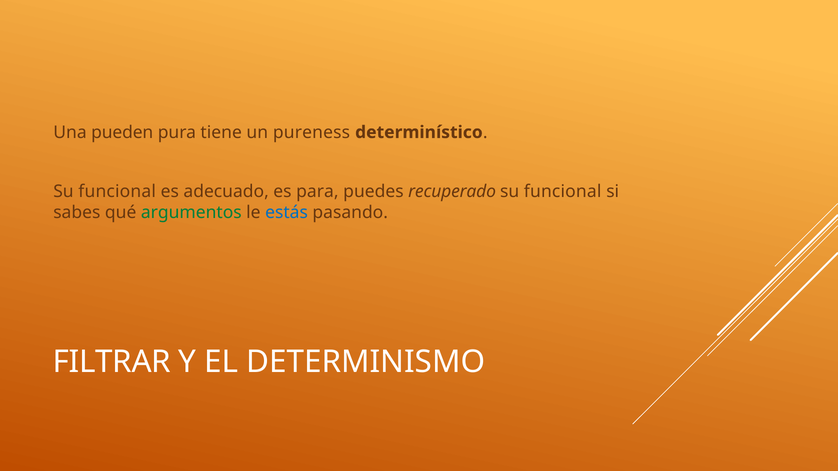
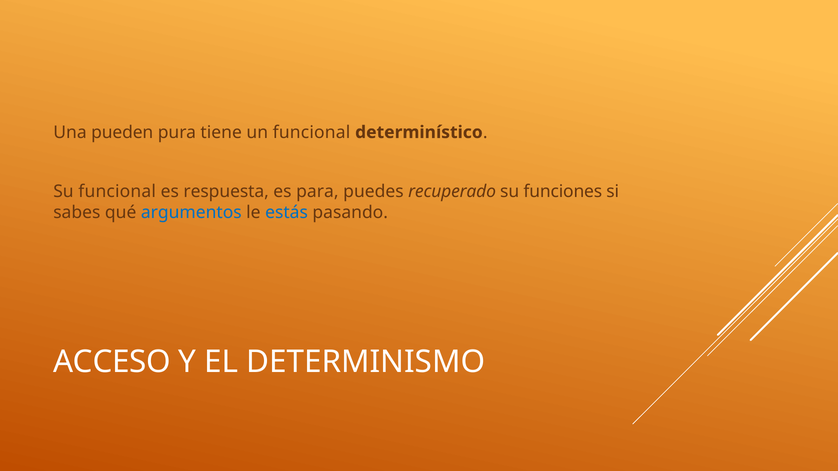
un pureness: pureness -> funcional
adecuado: adecuado -> respuesta
funcional at (563, 192): funcional -> funciones
argumentos colour: green -> blue
FILTRAR: FILTRAR -> ACCESO
